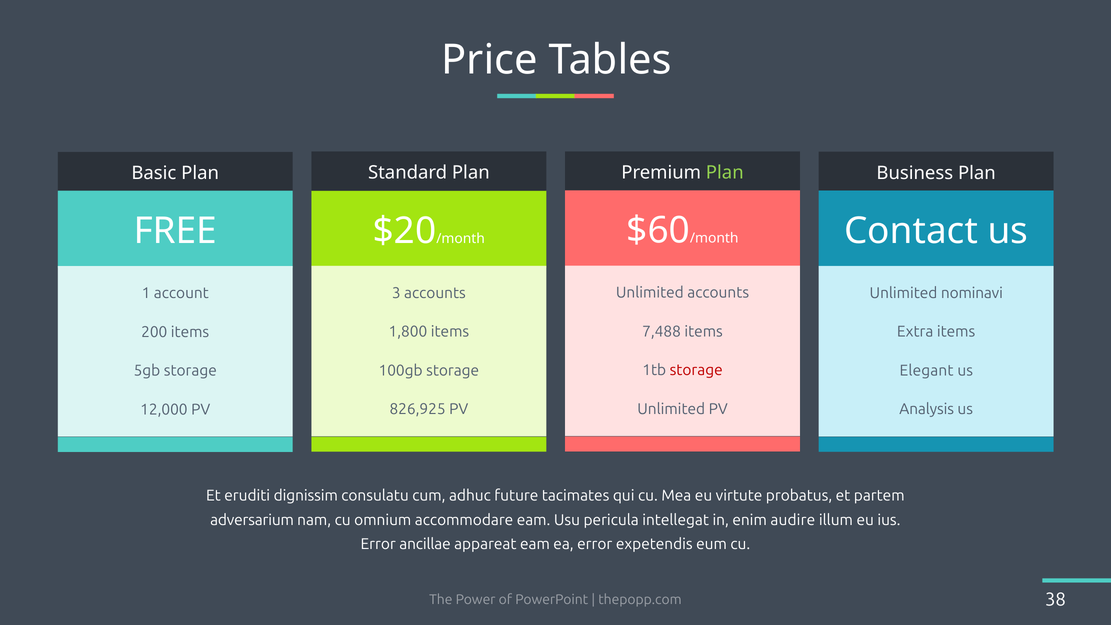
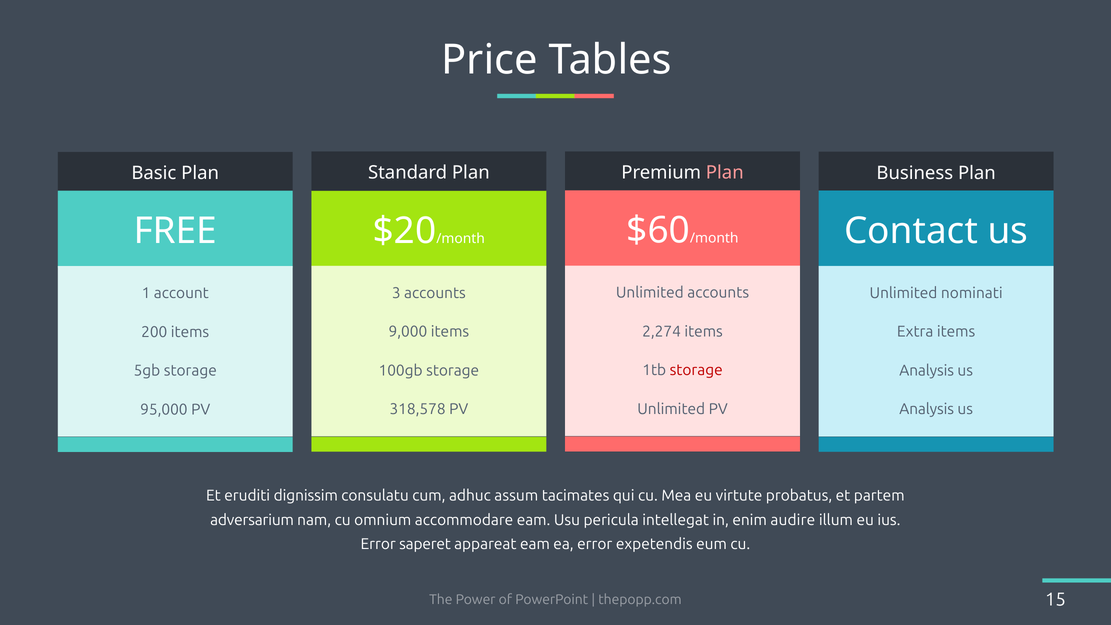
Plan at (725, 173) colour: light green -> pink
nominavi: nominavi -> nominati
7,488: 7,488 -> 2,274
1,800: 1,800 -> 9,000
Elegant at (927, 371): Elegant -> Analysis
826,925: 826,925 -> 318,578
12,000: 12,000 -> 95,000
future: future -> assum
ancillae: ancillae -> saperet
38: 38 -> 15
